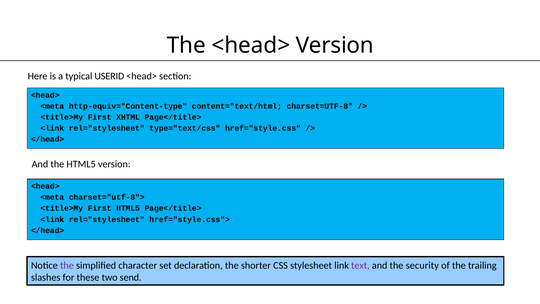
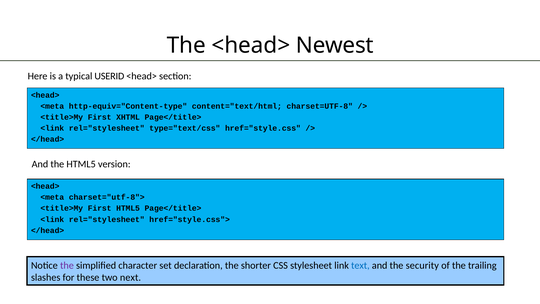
<head> Version: Version -> Newest
text colour: purple -> blue
send: send -> next
